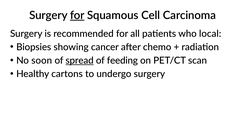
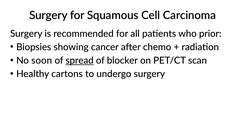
for at (77, 15) underline: present -> none
local: local -> prior
feeding: feeding -> blocker
